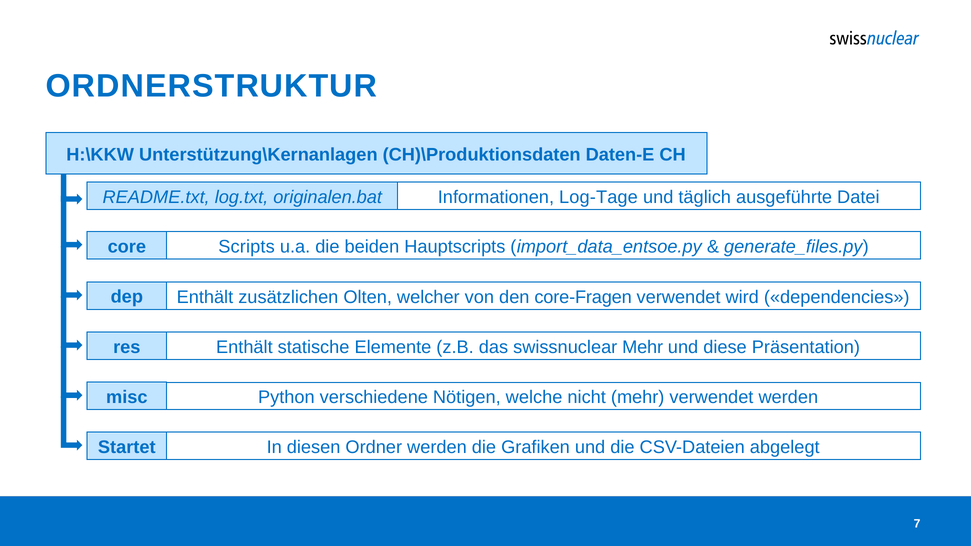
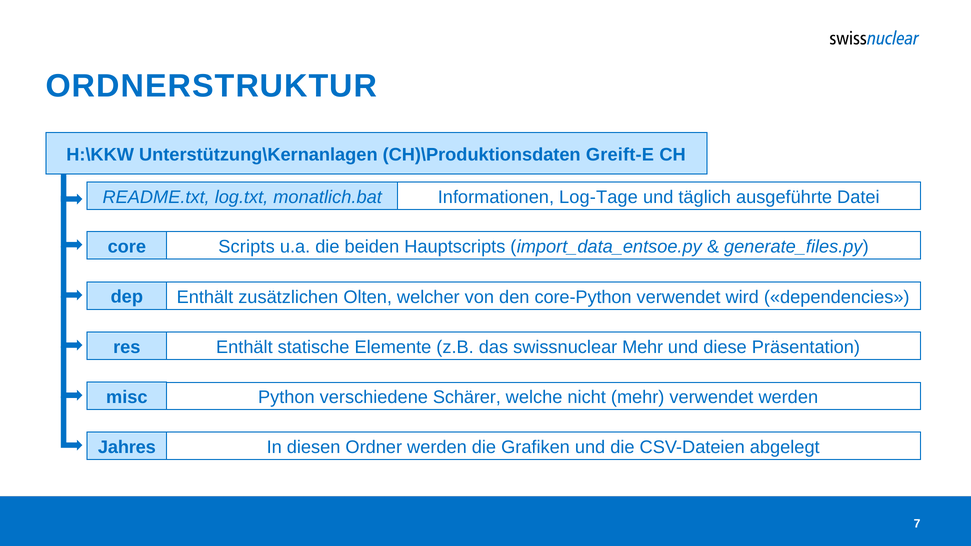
Daten-E: Daten-E -> Greift-E
originalen.bat: originalen.bat -> monatlich.bat
core-Fragen: core-Fragen -> core-Python
Nötigen: Nötigen -> Schärer
Startet: Startet -> Jahres
